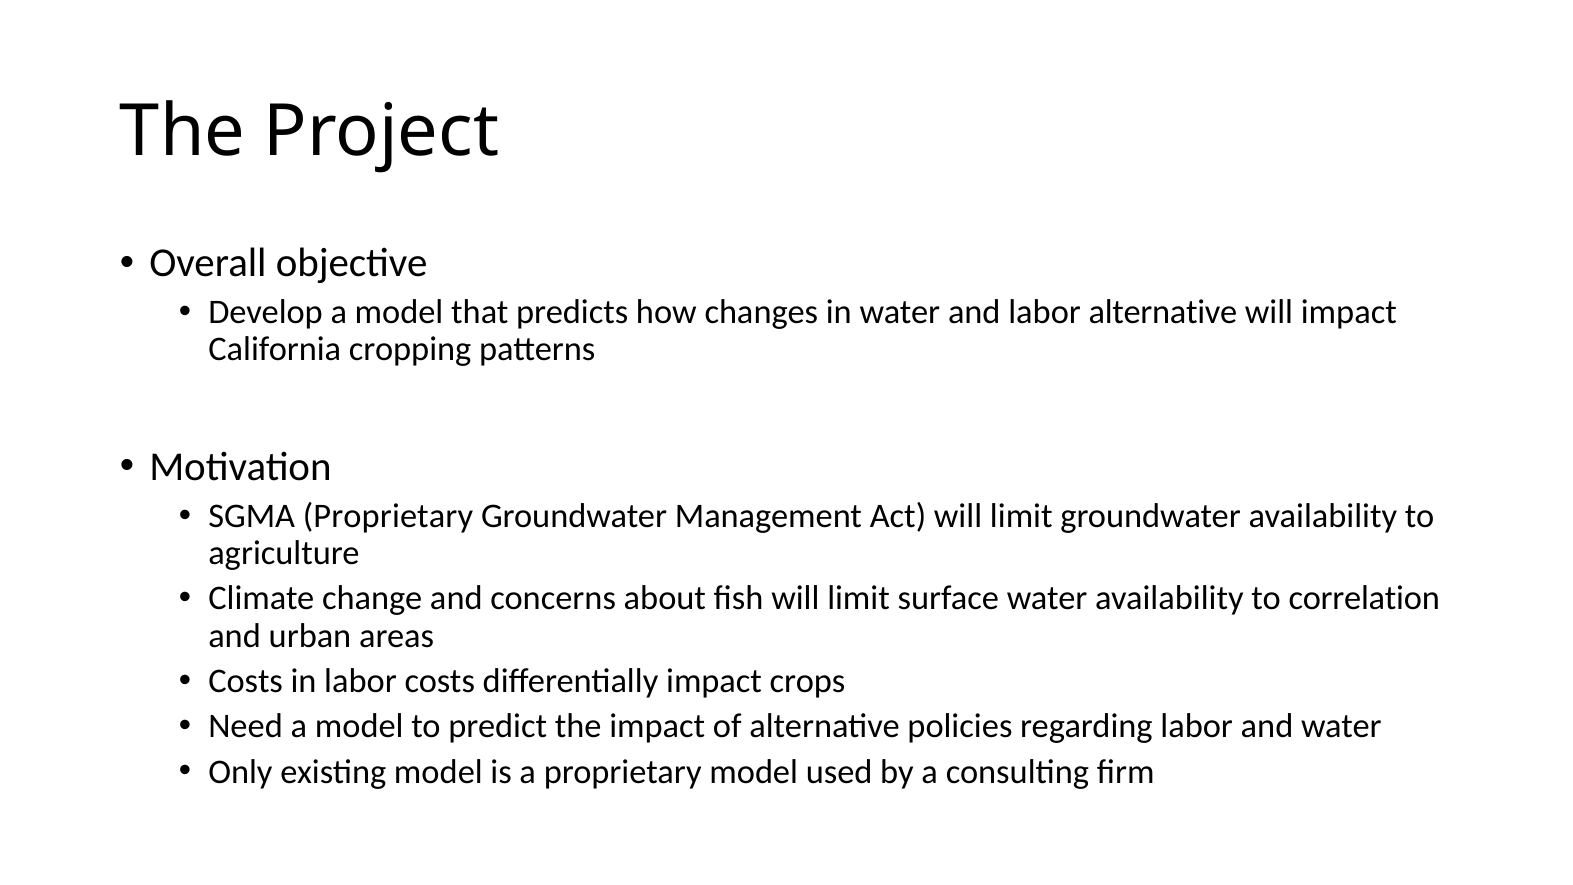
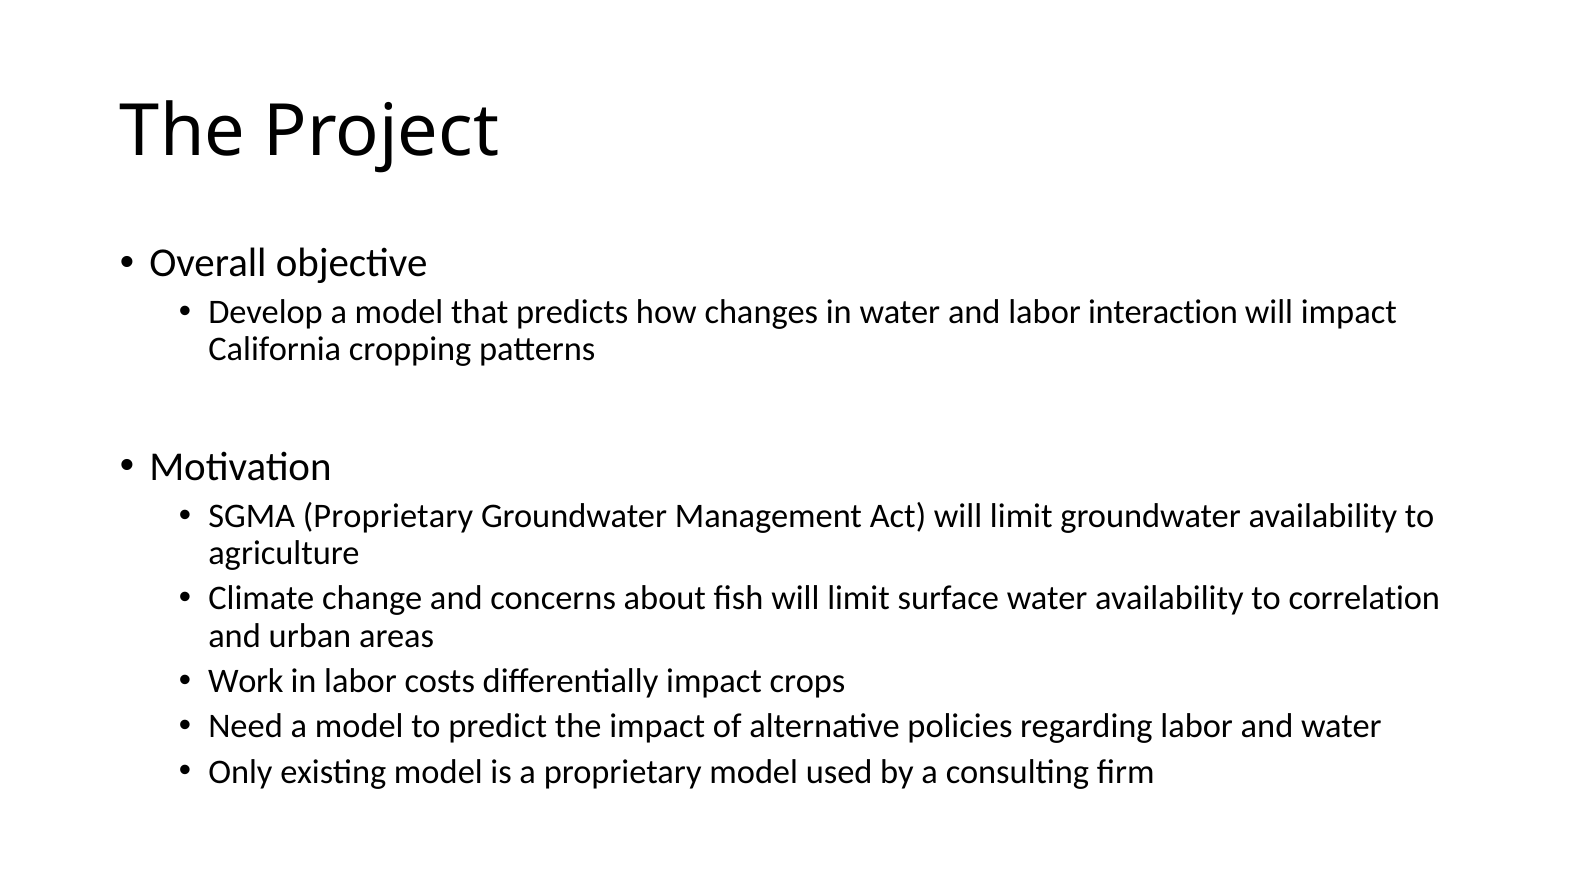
labor alternative: alternative -> interaction
Costs at (246, 681): Costs -> Work
